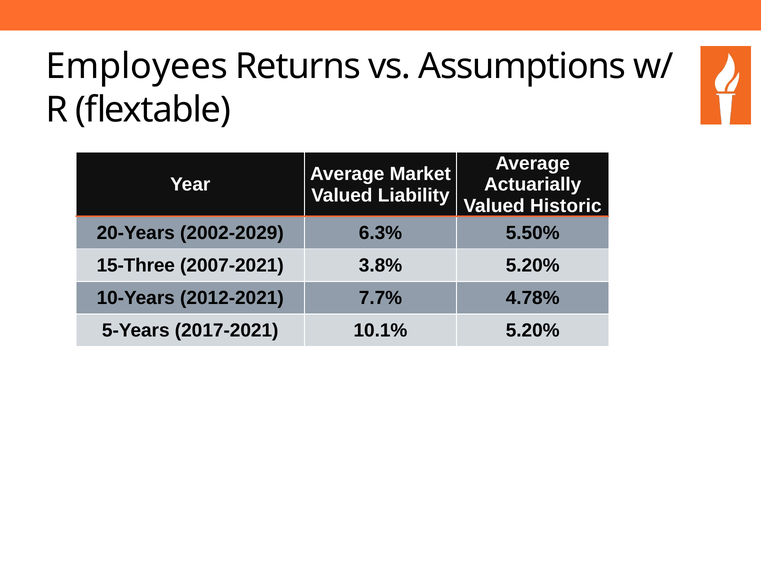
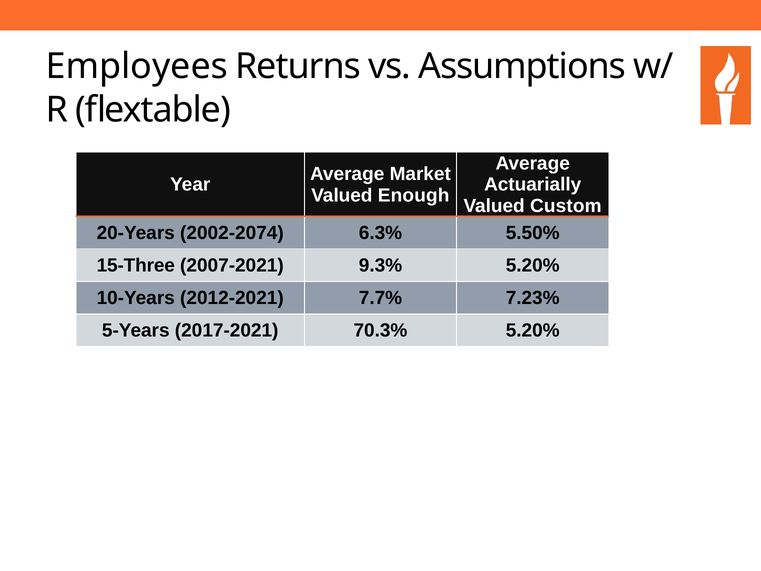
Liability: Liability -> Enough
Historic: Historic -> Custom
2002-2029: 2002-2029 -> 2002-2074
3.8%: 3.8% -> 9.3%
4.78%: 4.78% -> 7.23%
10.1%: 10.1% -> 70.3%
